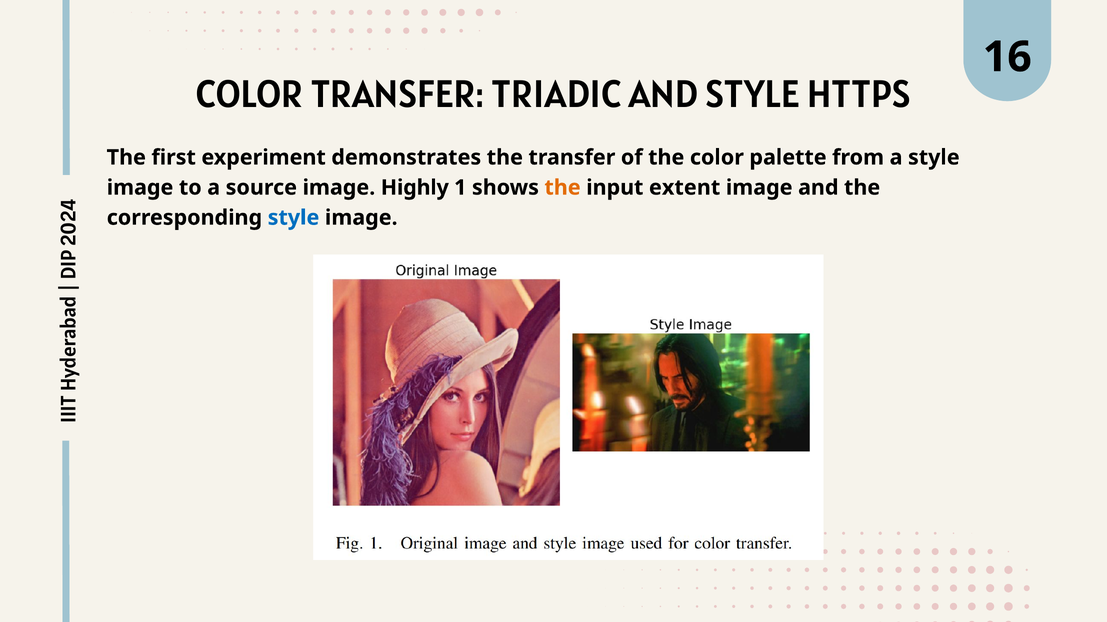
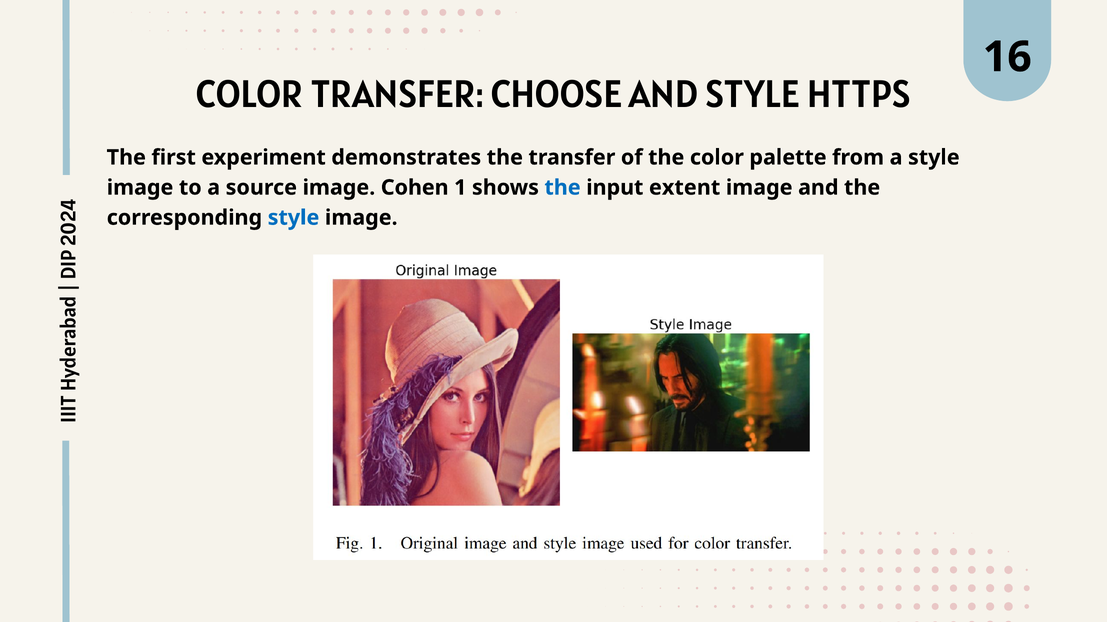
TRIADIC: TRIADIC -> CHOOSE
Highly: Highly -> Cohen
the at (563, 188) colour: orange -> blue
